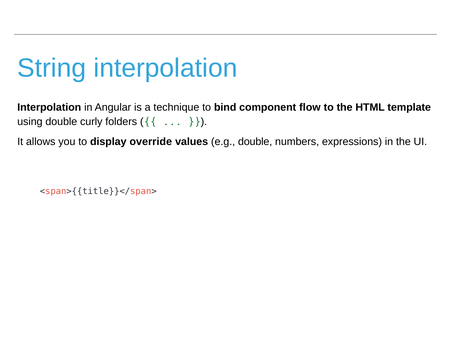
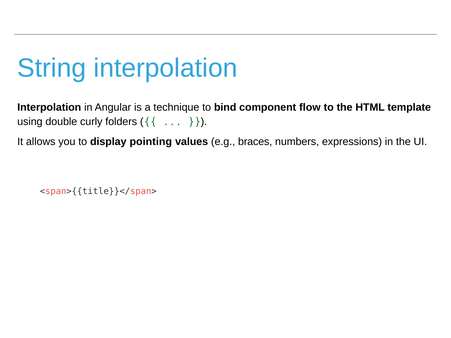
override: override -> pointing
e.g double: double -> braces
